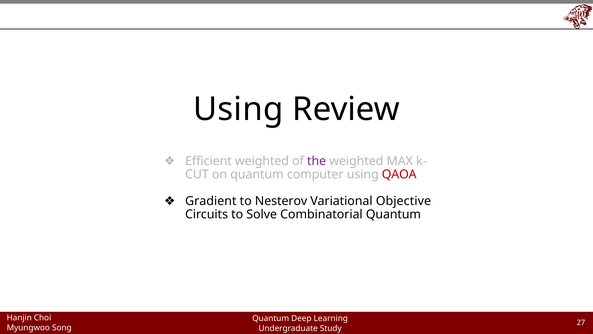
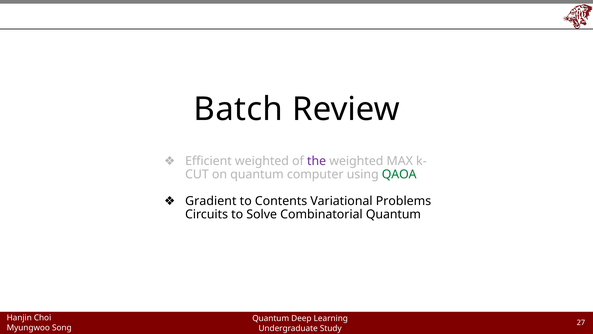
Using at (238, 109): Using -> Batch
QAOA colour: red -> green
Nesterov: Nesterov -> Contents
Objective: Objective -> Problems
